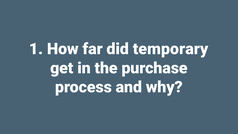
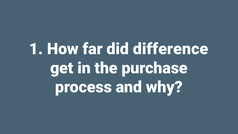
temporary: temporary -> difference
